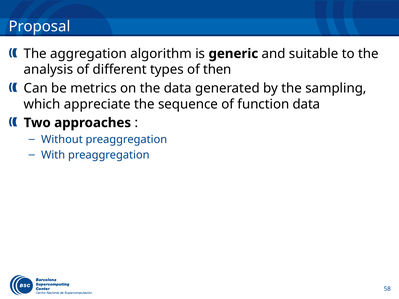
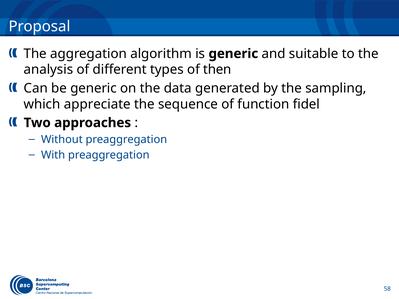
be metrics: metrics -> generic
function data: data -> fidel
